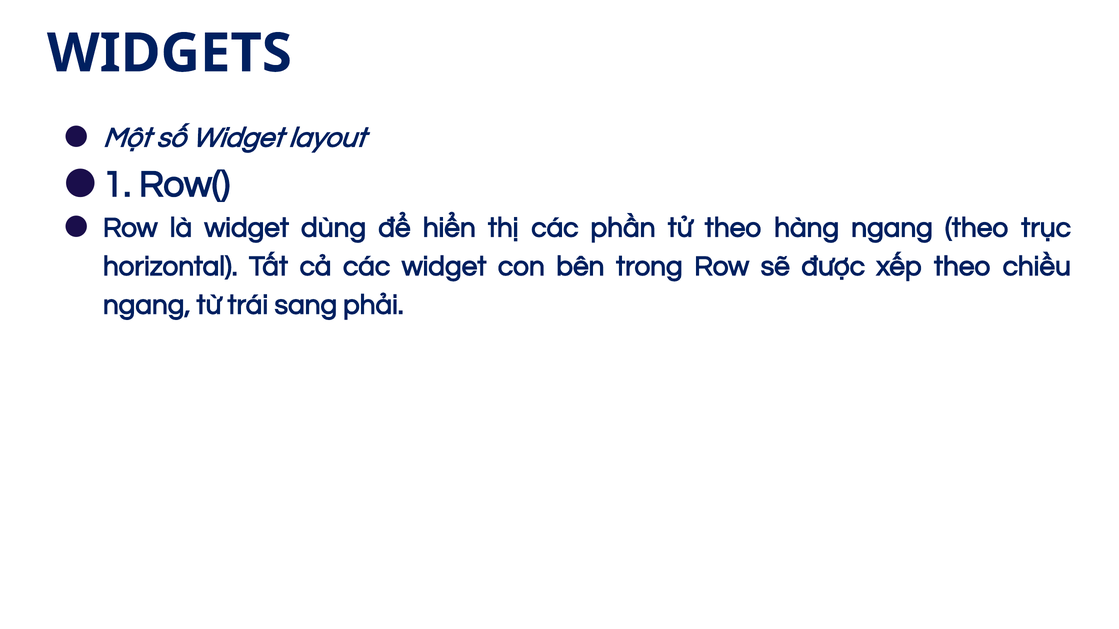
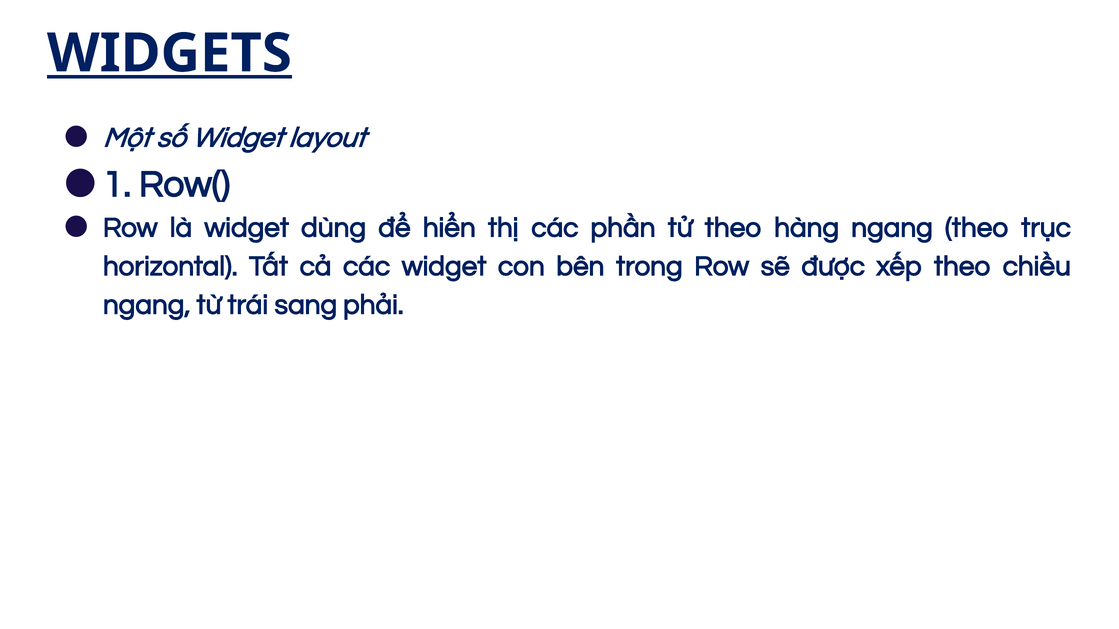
WIDGETS underline: none -> present
